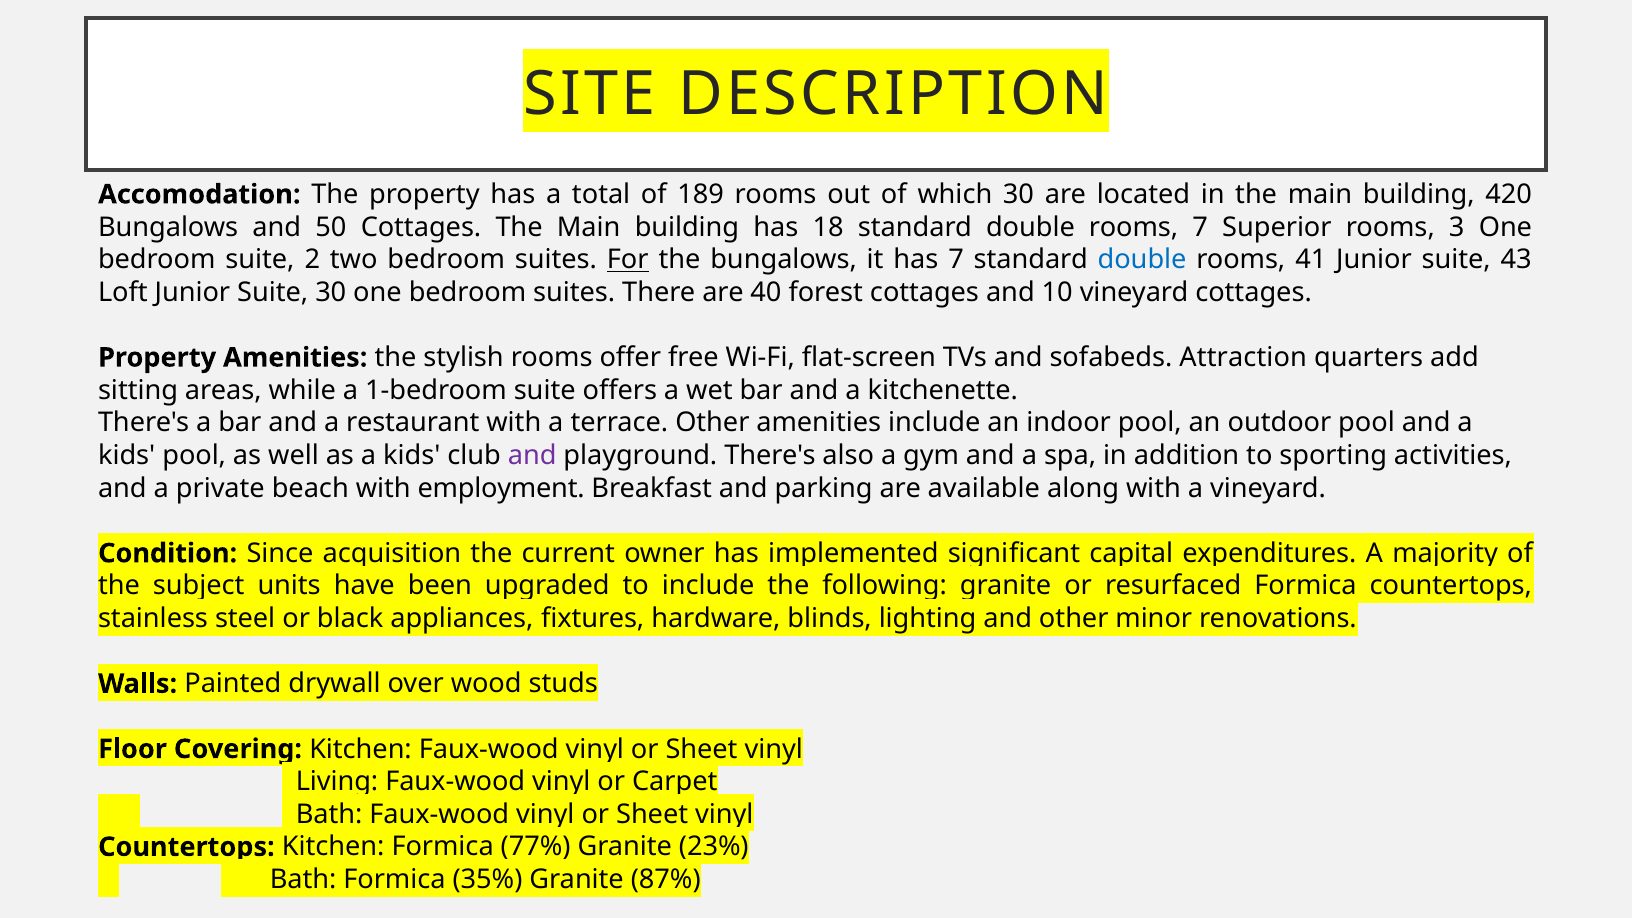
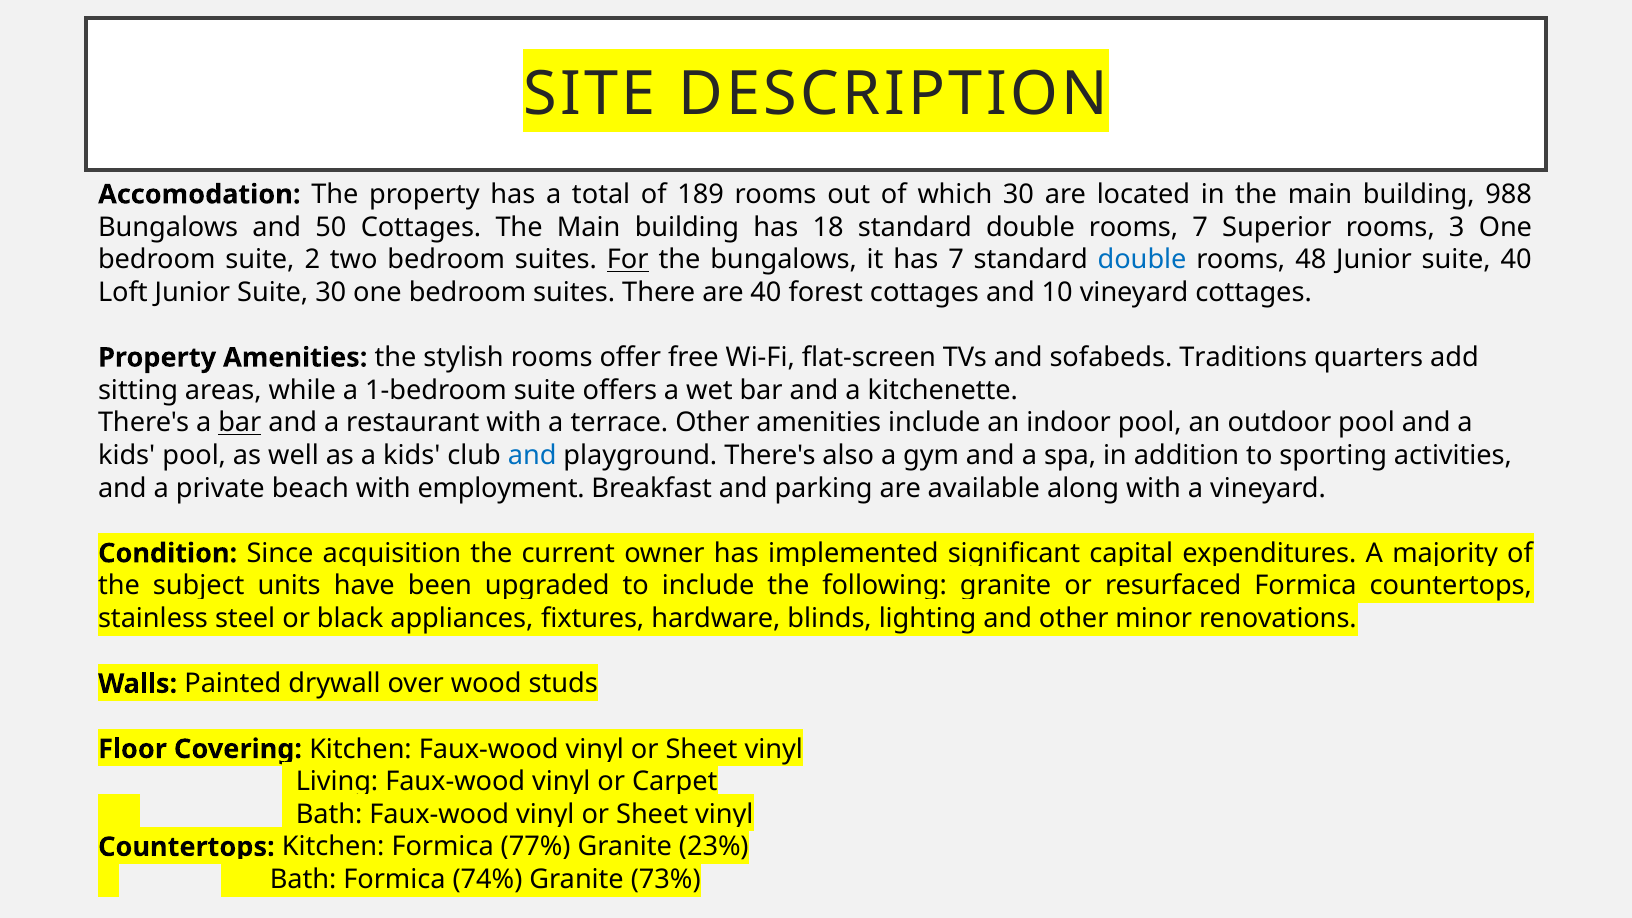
420: 420 -> 988
41: 41 -> 48
suite 43: 43 -> 40
Attraction: Attraction -> Traditions
bar at (240, 423) underline: none -> present
and at (532, 455) colour: purple -> blue
35%: 35% -> 74%
87%: 87% -> 73%
